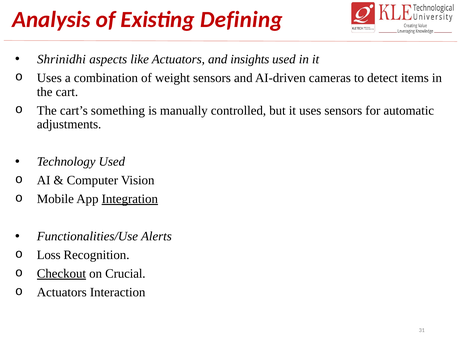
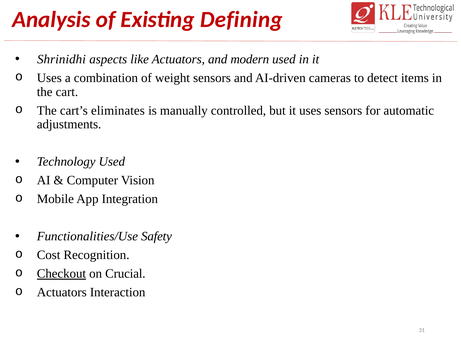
insights: insights -> modern
something: something -> eliminates
Integration underline: present -> none
Alerts: Alerts -> Safety
Loss: Loss -> Cost
